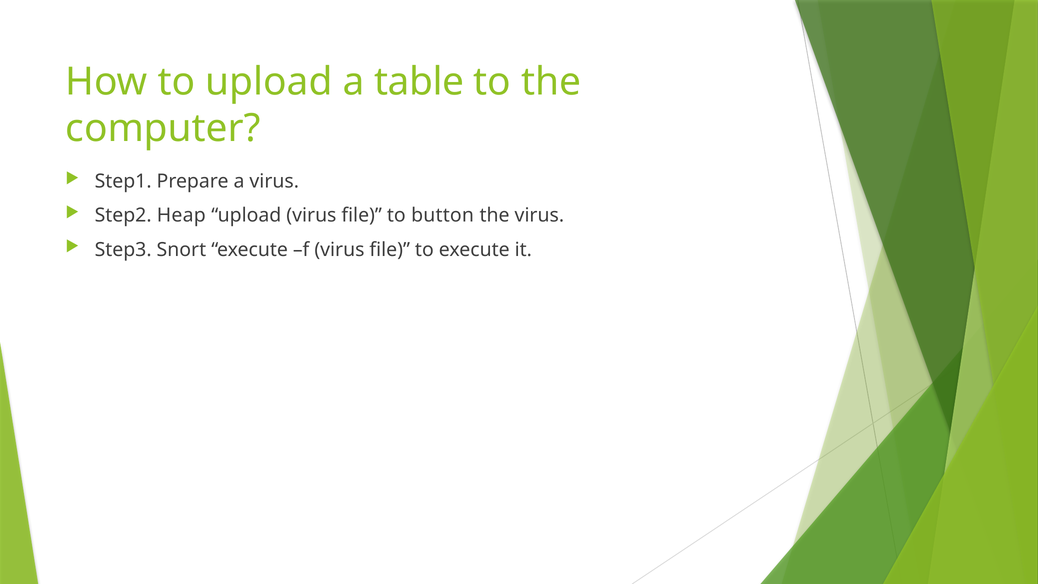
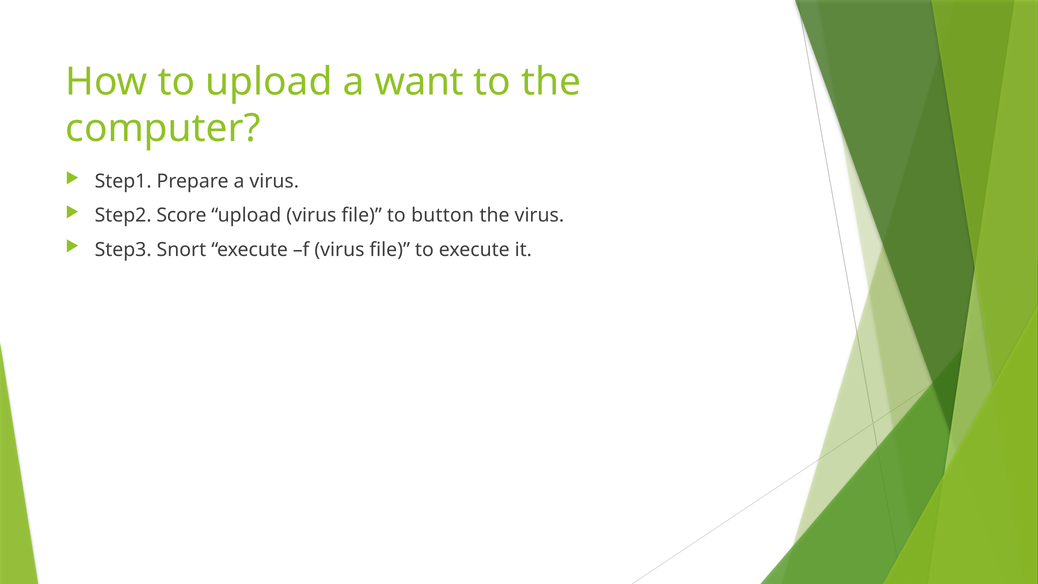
table: table -> want
Heap: Heap -> Score
